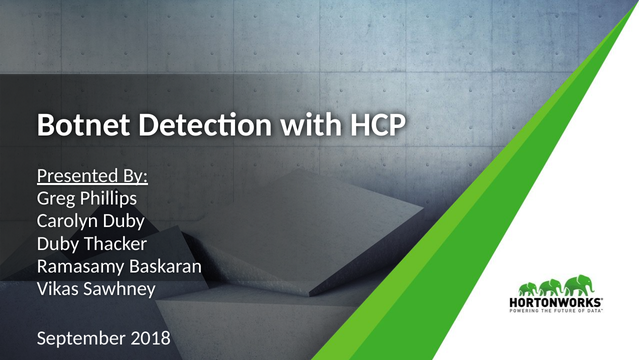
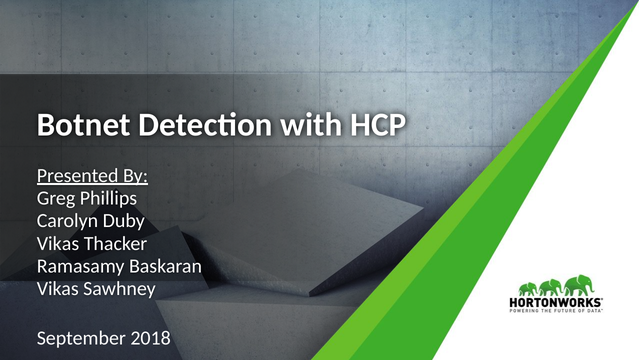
Duby at (58, 243): Duby -> Vikas
